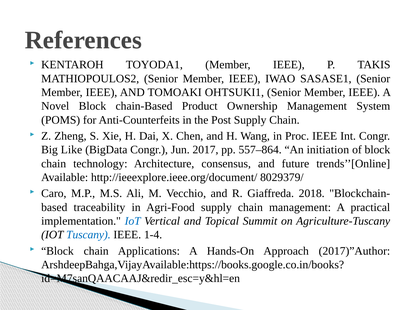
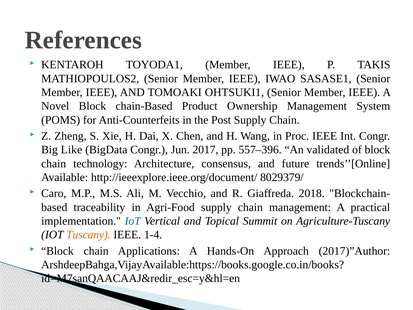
557–864: 557–864 -> 557–396
initiation: initiation -> validated
Tuscany colour: blue -> orange
